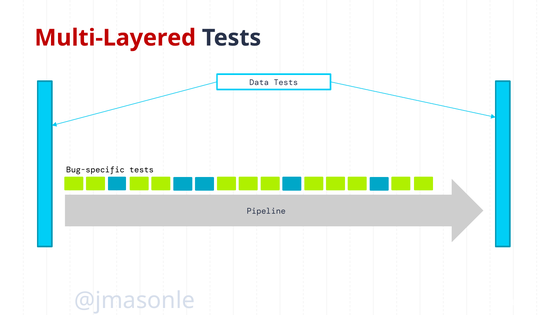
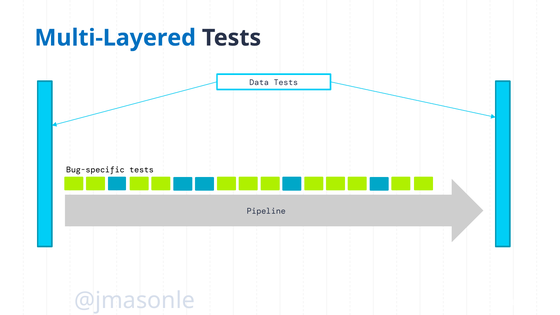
Multi-Layered colour: red -> blue
